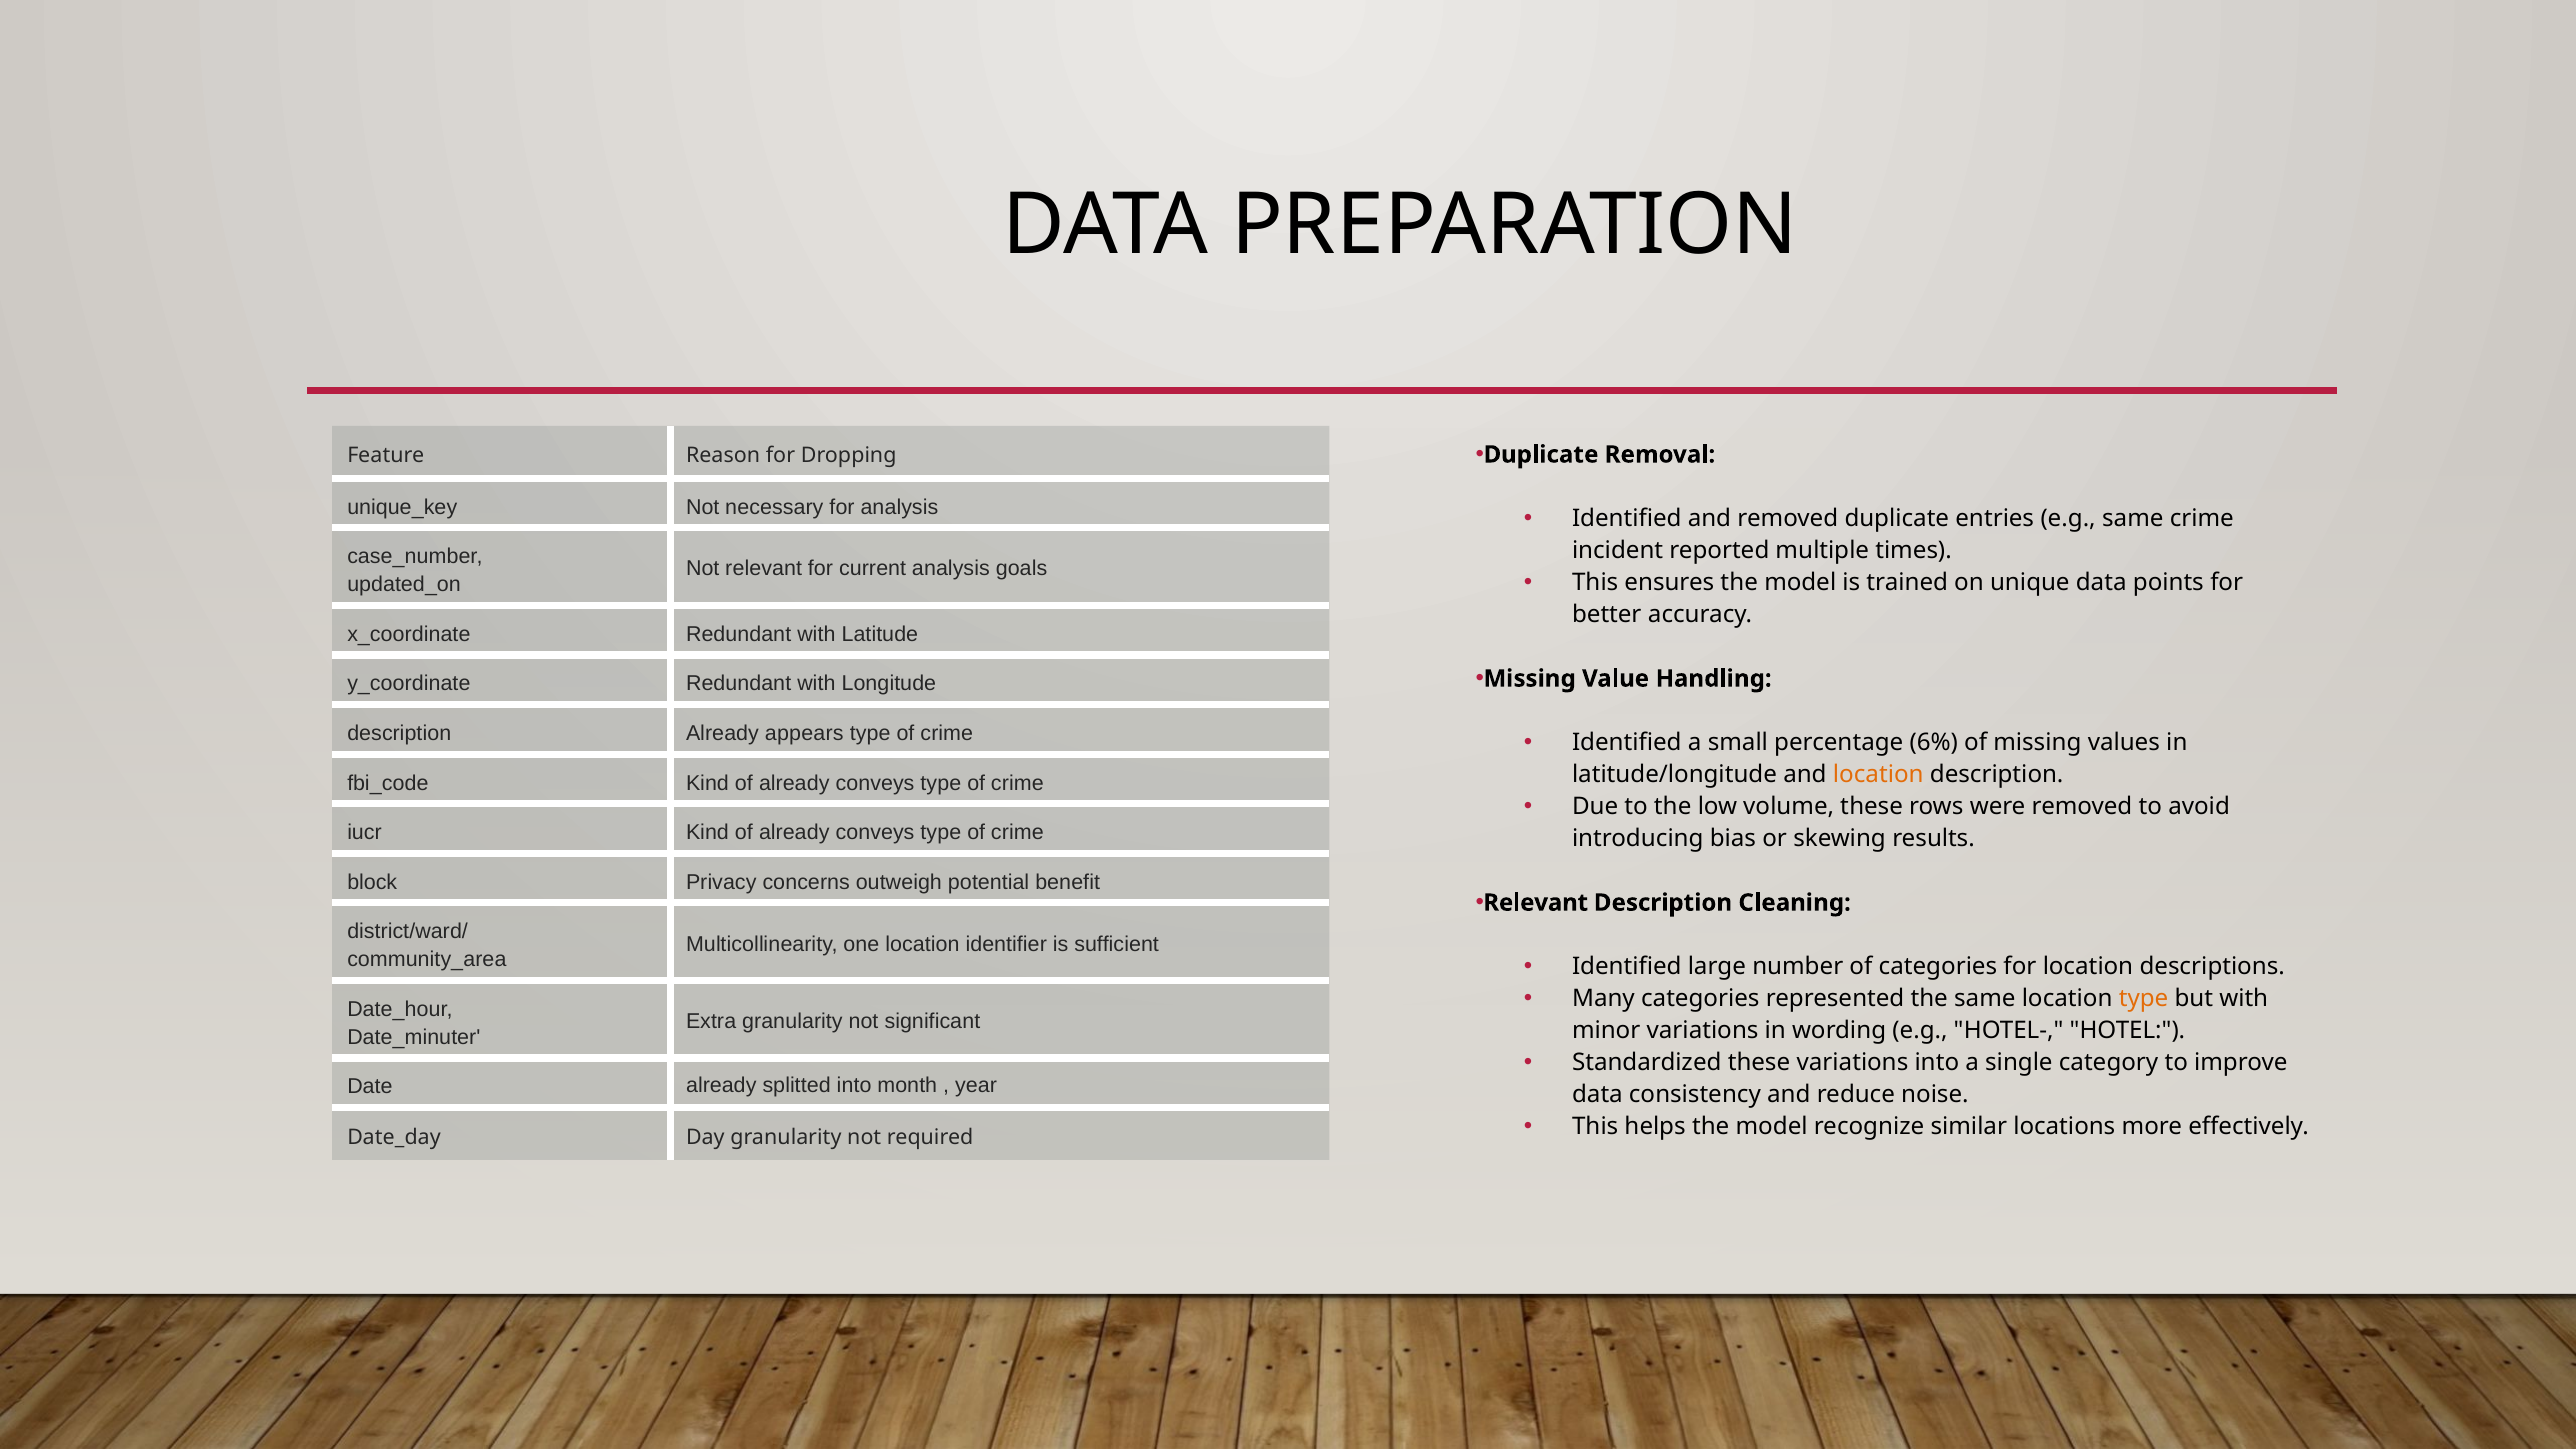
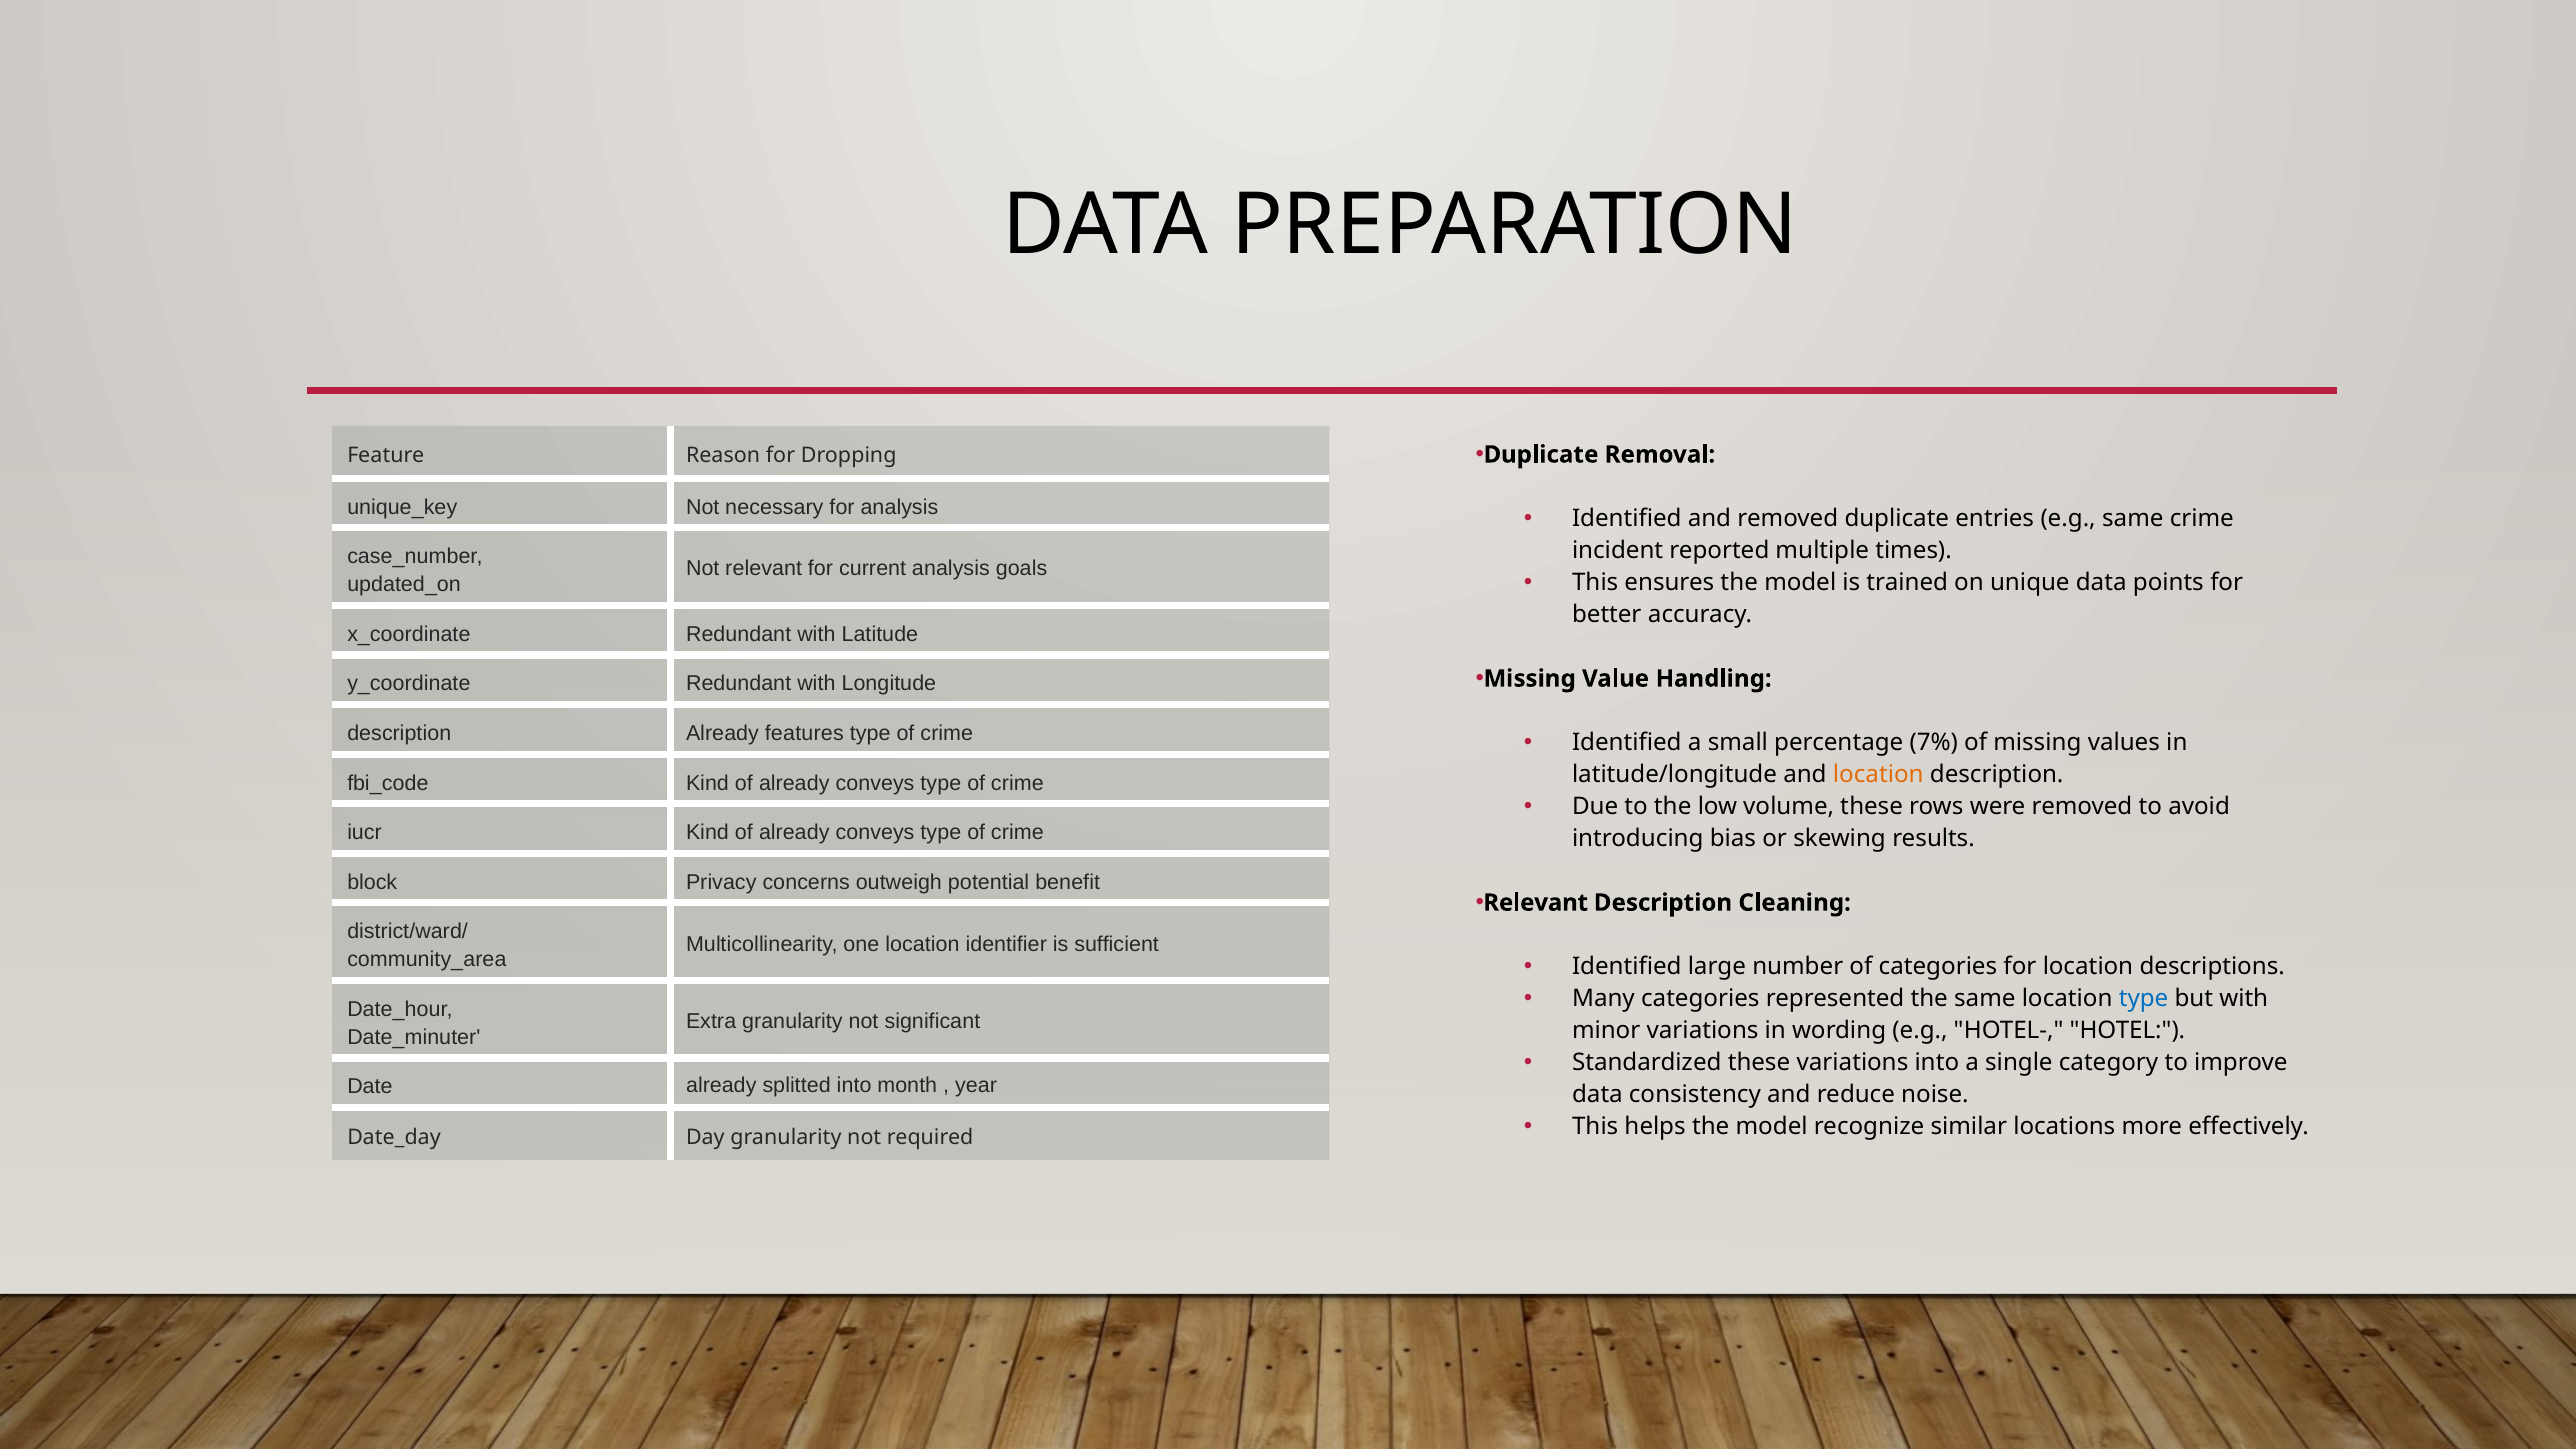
appears: appears -> features
6%: 6% -> 7%
type at (2144, 999) colour: orange -> blue
